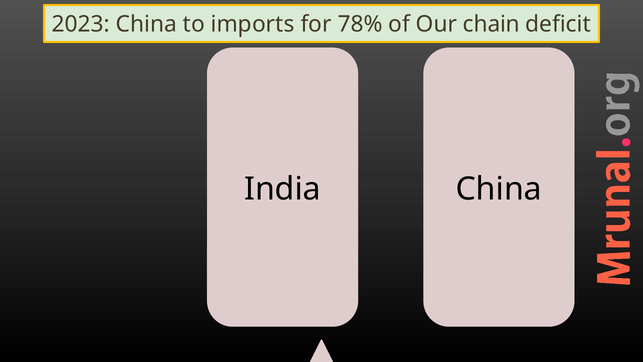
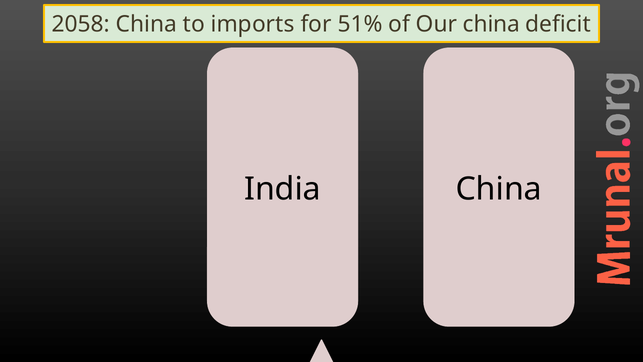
2023: 2023 -> 2058
78%: 78% -> 51%
Our chain: chain -> china
